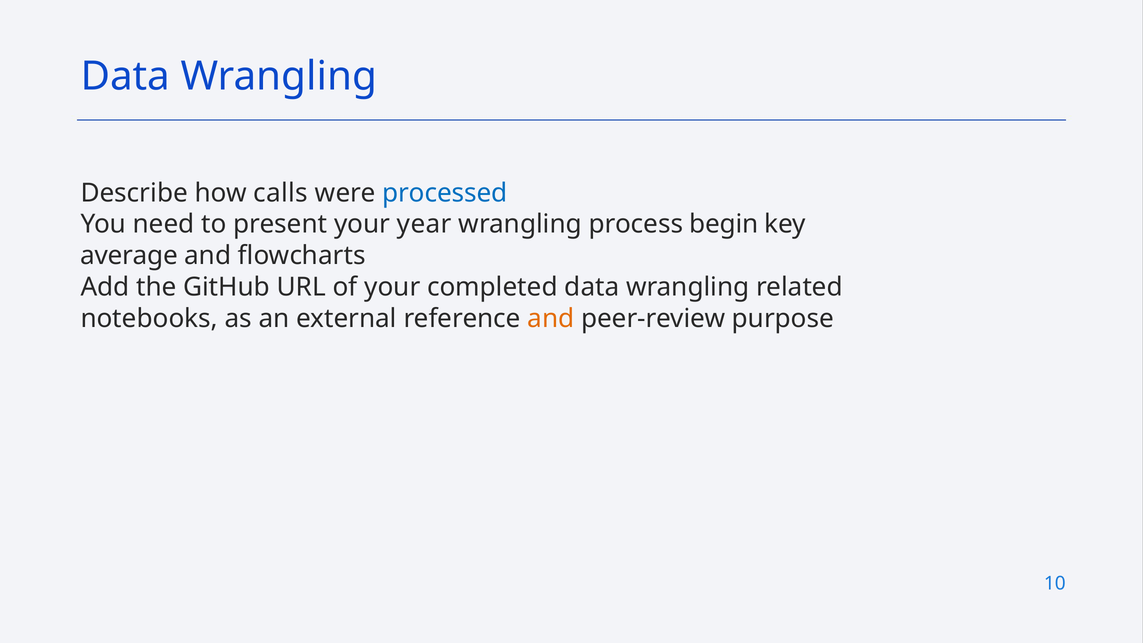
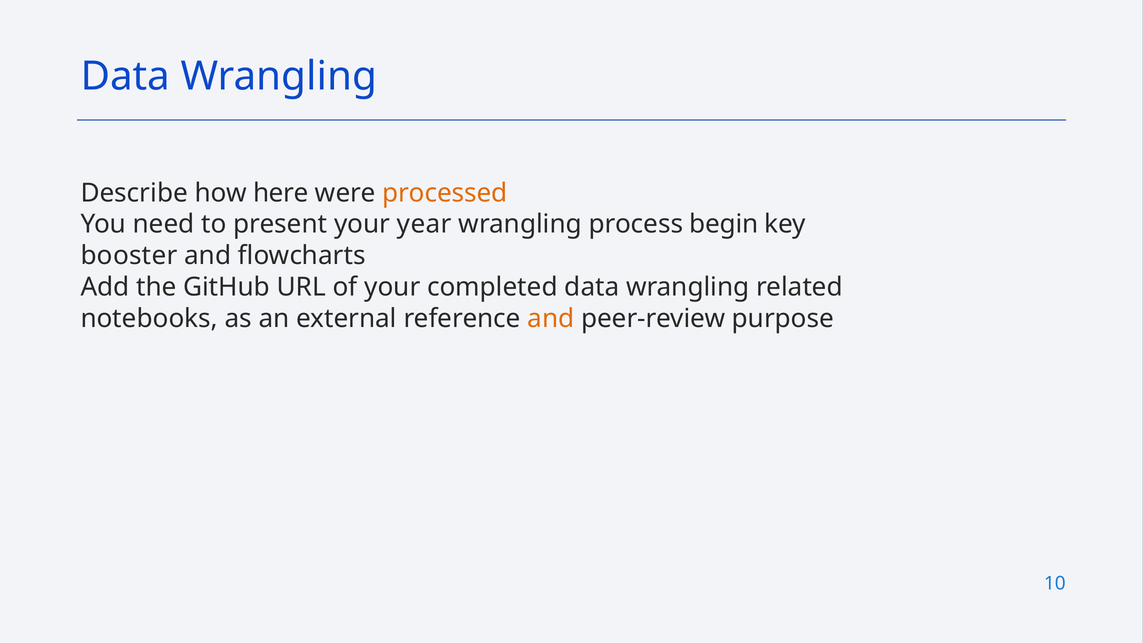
calls: calls -> here
processed colour: blue -> orange
average: average -> booster
